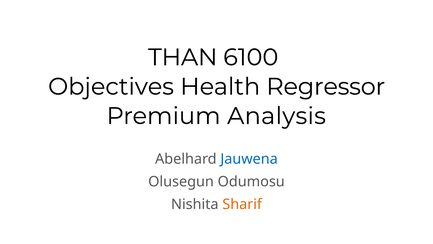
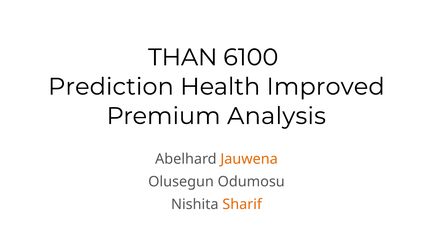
Objectives: Objectives -> Prediction
Regressor: Regressor -> Improved
Jauwena colour: blue -> orange
